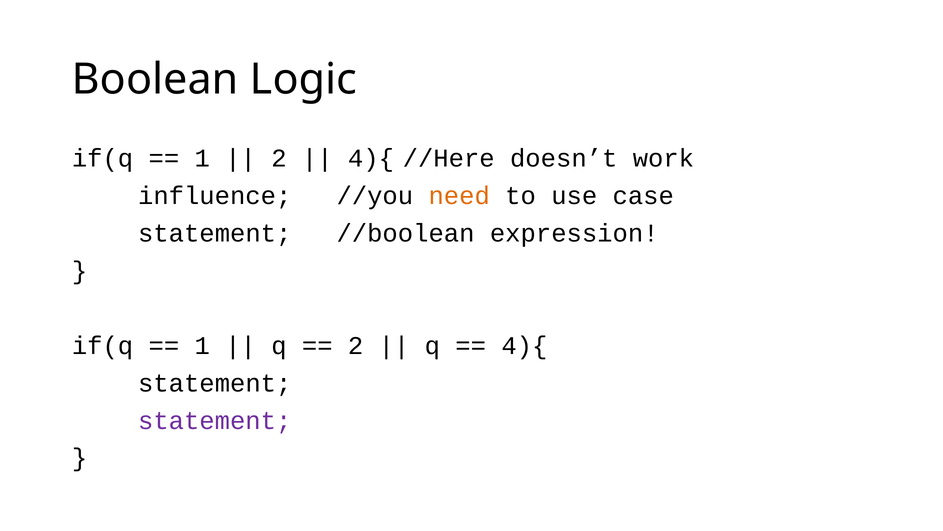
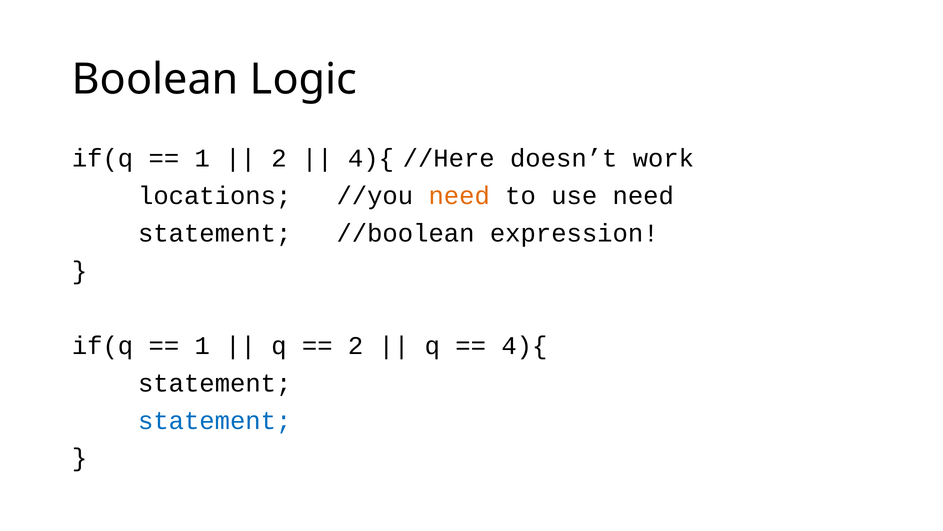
influence: influence -> locations
use case: case -> need
statement at (215, 420) colour: purple -> blue
